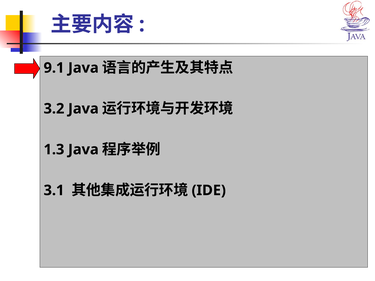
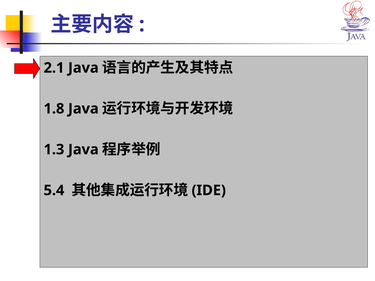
9.1: 9.1 -> 2.1
3.2: 3.2 -> 1.8
3.1: 3.1 -> 5.4
